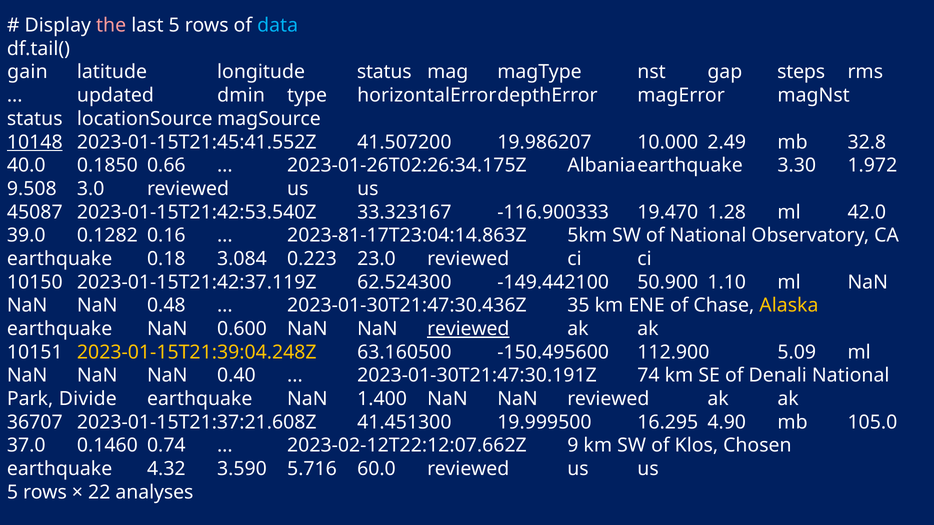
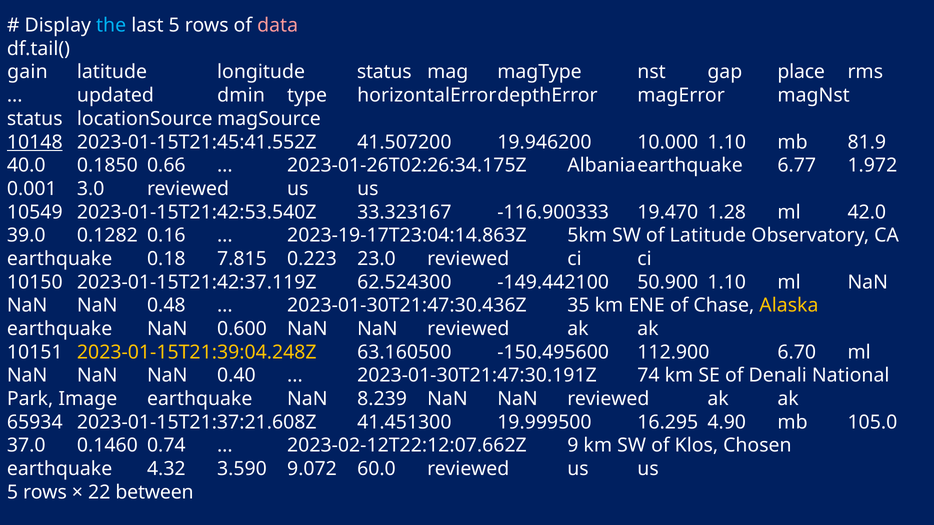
the colour: pink -> light blue
data colour: light blue -> pink
steps: steps -> place
19.986207: 19.986207 -> 19.946200
10.000 2.49: 2.49 -> 1.10
32.8: 32.8 -> 81.9
3.30: 3.30 -> 6.77
9.508: 9.508 -> 0.001
45087: 45087 -> 10549
2023-81-17T23:04:14.863Z: 2023-81-17T23:04:14.863Z -> 2023-19-17T23:04:14.863Z
of National: National -> Latitude
3.084: 3.084 -> 7.815
reviewed at (468, 329) underline: present -> none
5.09: 5.09 -> 6.70
Divide: Divide -> Image
1.400: 1.400 -> 8.239
36707: 36707 -> 65934
5.716: 5.716 -> 9.072
analyses: analyses -> between
